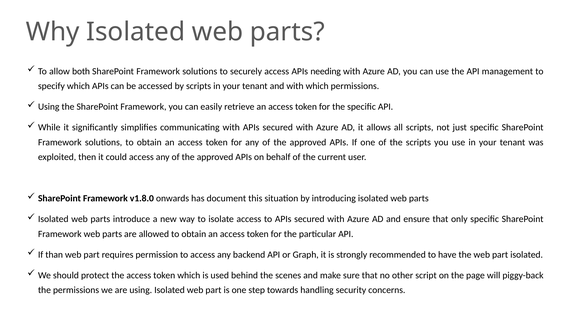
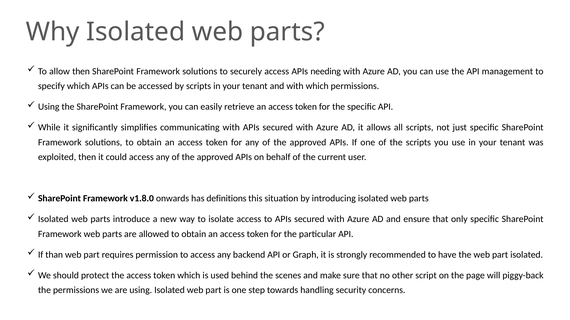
allow both: both -> then
document: document -> definitions
